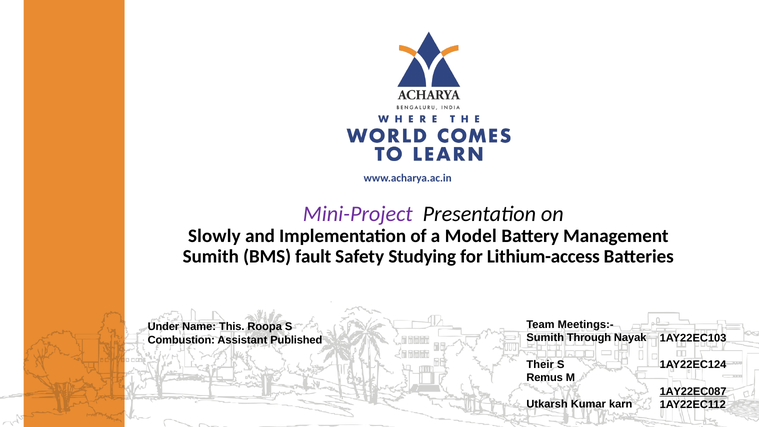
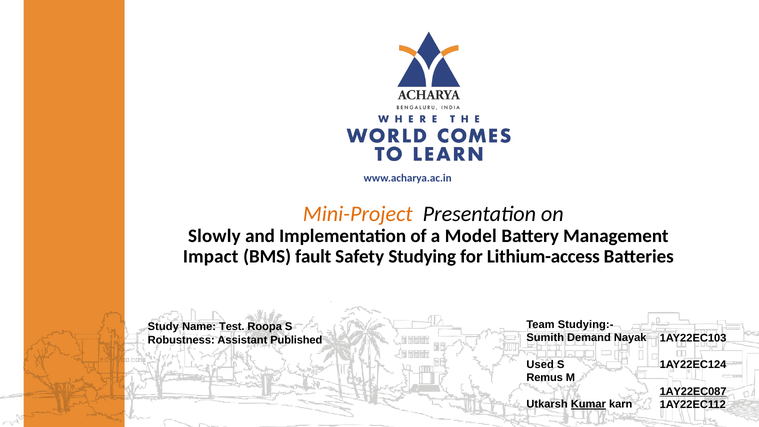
Mini-Project colour: purple -> orange
Sumith at (211, 257): Sumith -> Impact
Meetings:-: Meetings:- -> Studying:-
Under: Under -> Study
This: This -> Test
Through: Through -> Demand
Combustion: Combustion -> Robustness
Their: Their -> Used
Kumar underline: none -> present
